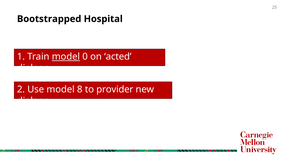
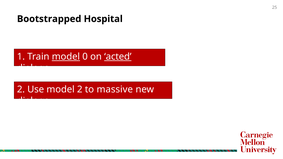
acted underline: none -> present
model 8: 8 -> 2
provider: provider -> massive
